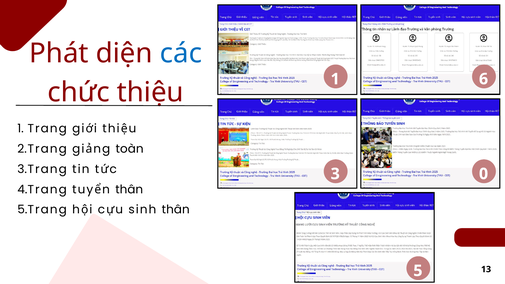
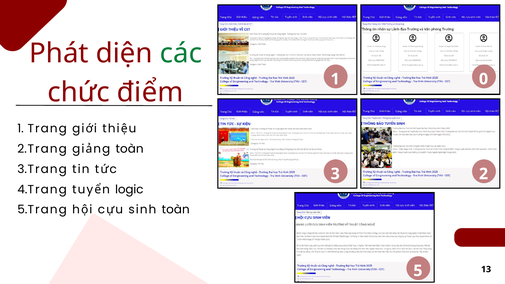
các colour: blue -> green
6: 6 -> 0
thiệu: thiệu -> điểm
3 0: 0 -> 2
thân at (129, 189): thân -> logic
sinh thân: thân -> toàn
